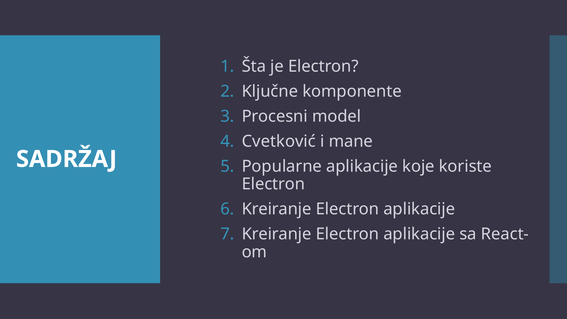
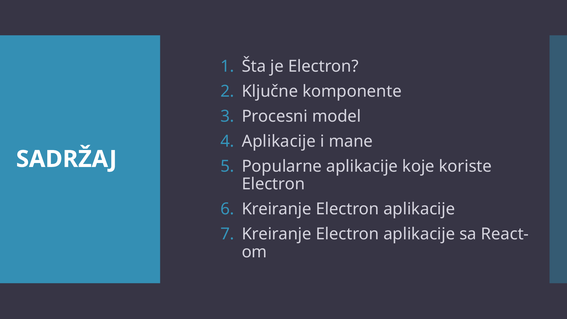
Cvetković at (279, 141): Cvetković -> Aplikacije
